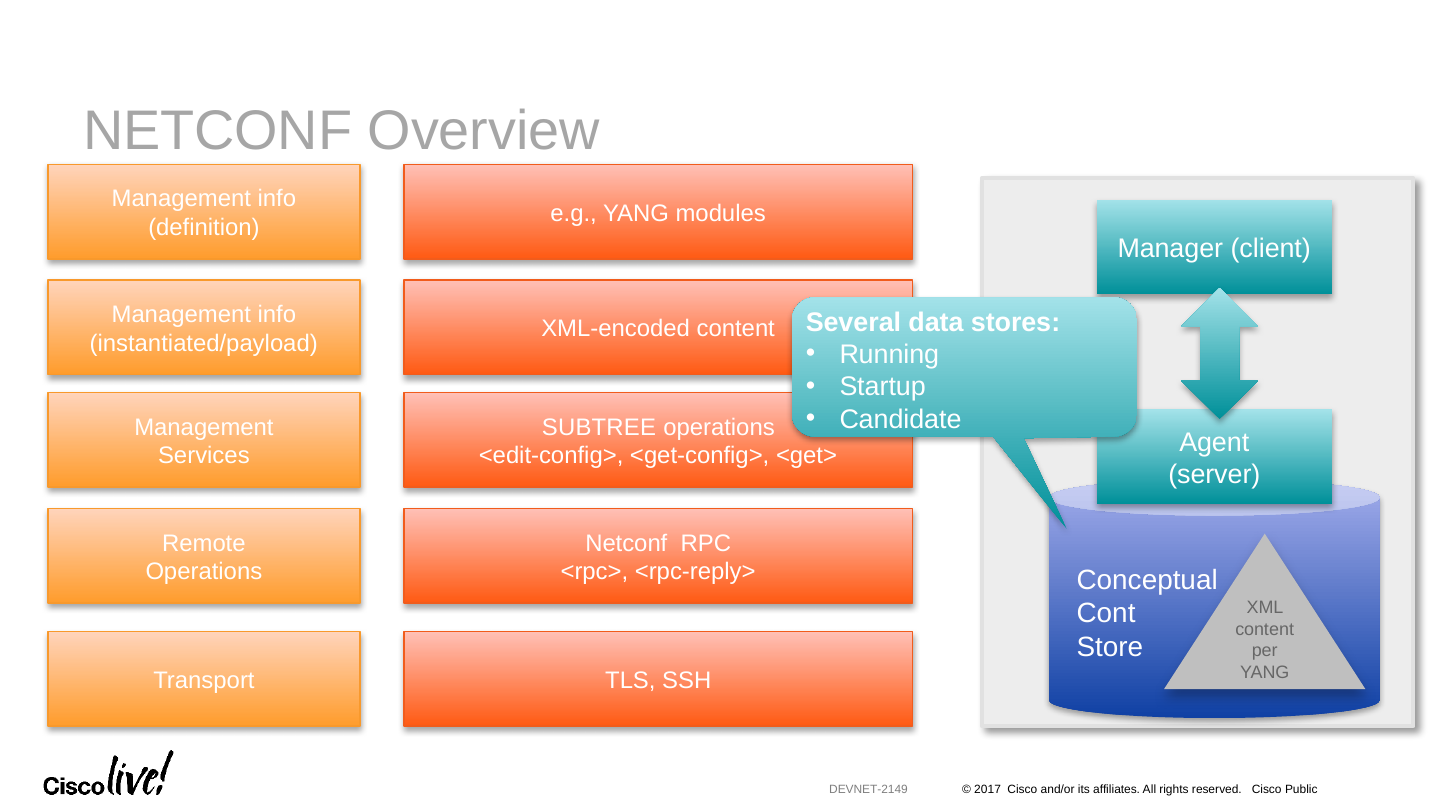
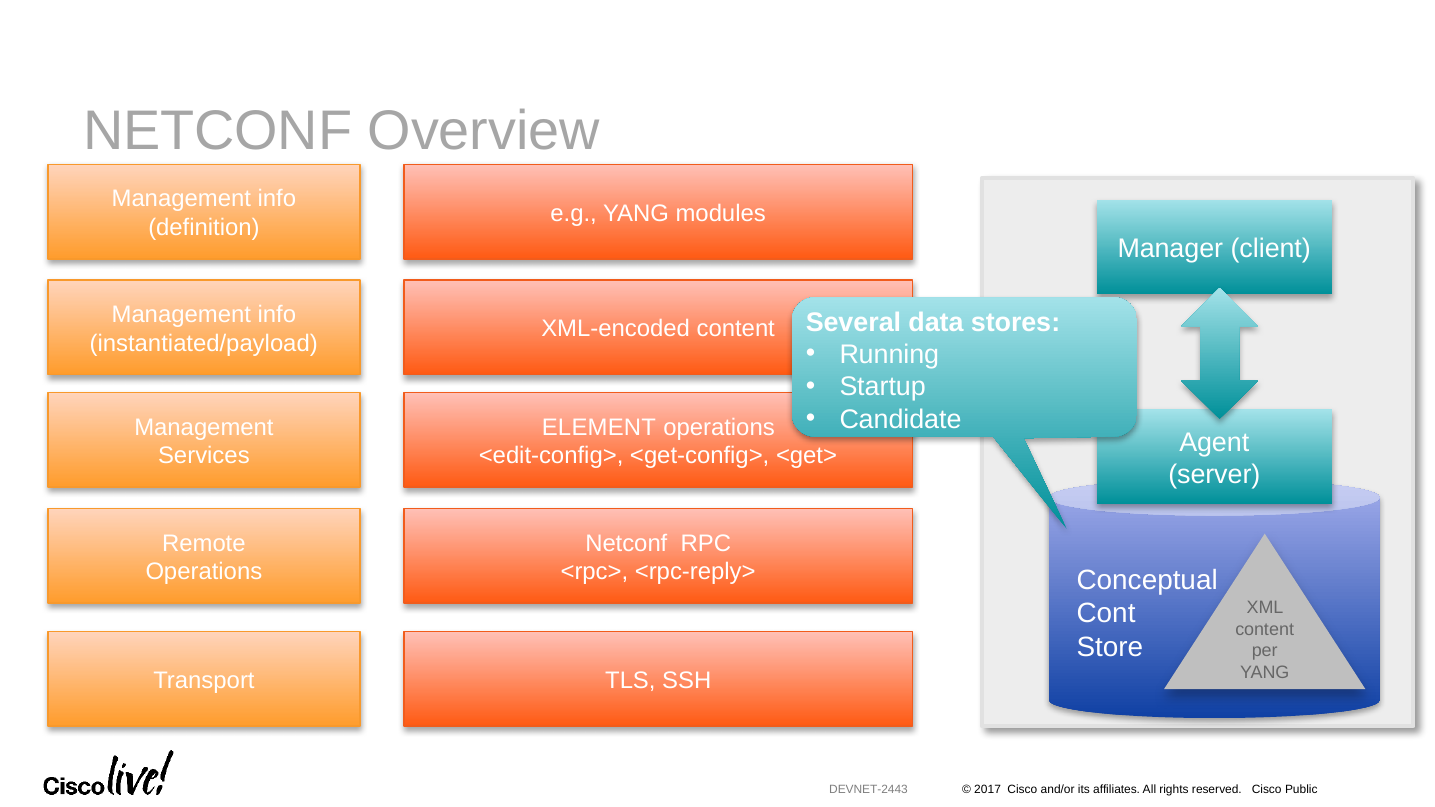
SUBTREE: SUBTREE -> ELEMENT
DEVNET-2149: DEVNET-2149 -> DEVNET-2443
